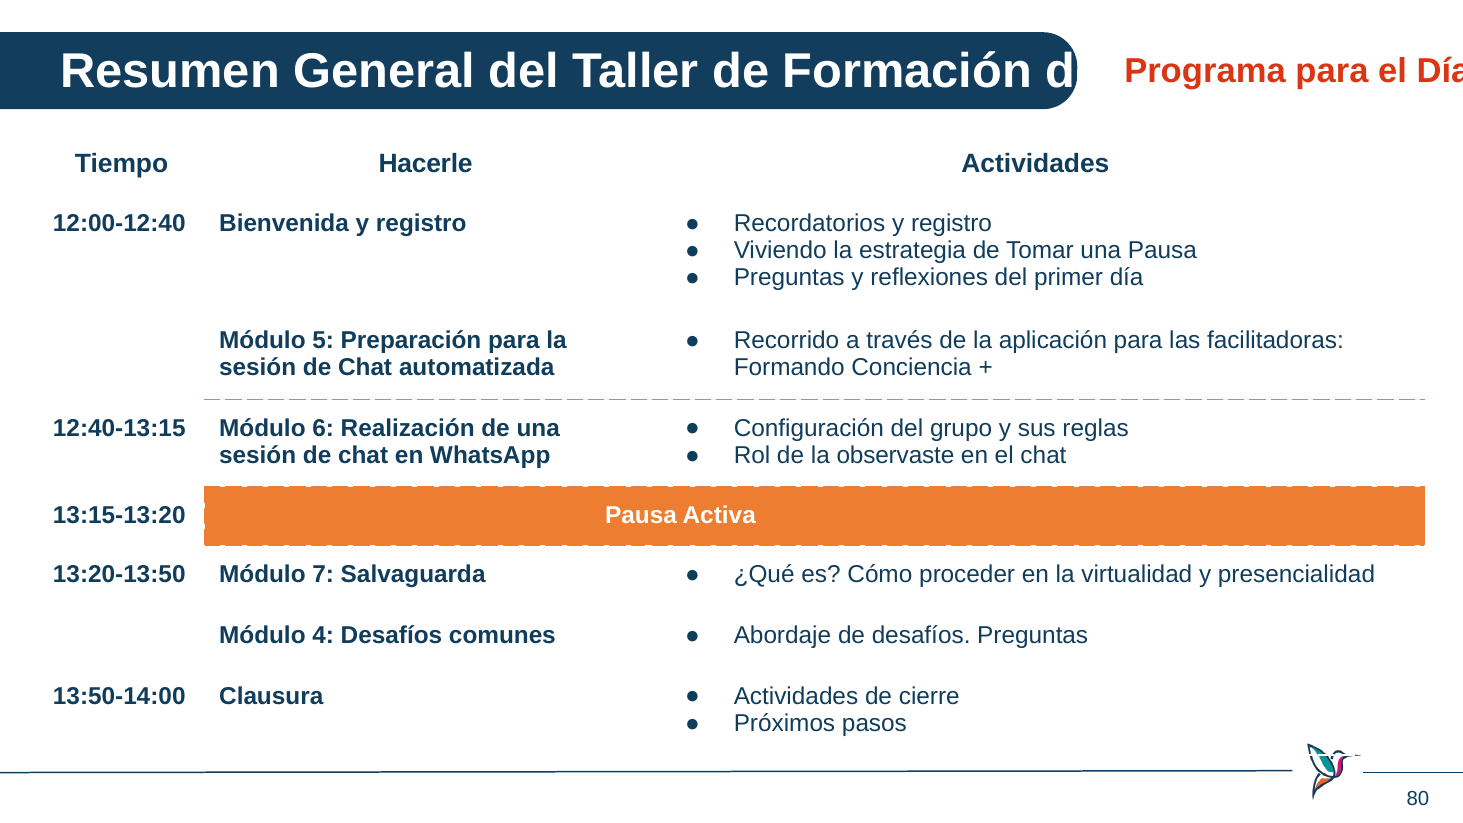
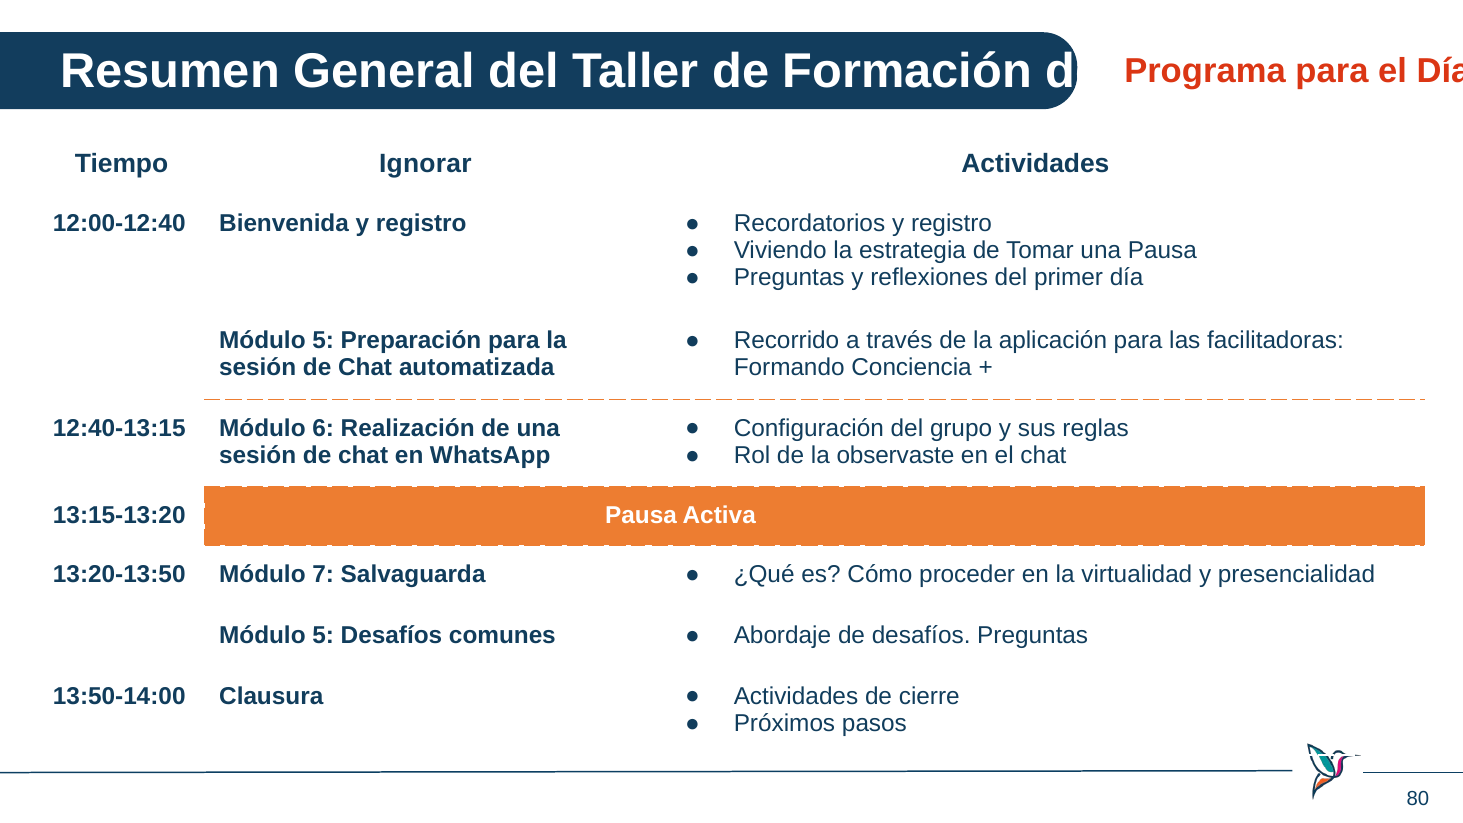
Hacerle: Hacerle -> Ignorar
4 at (323, 635): 4 -> 5
